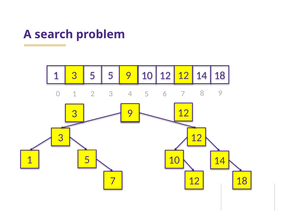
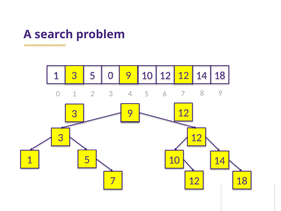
5 5: 5 -> 0
